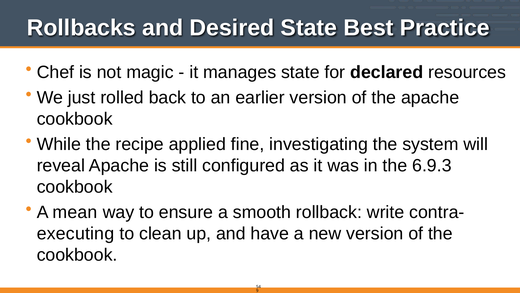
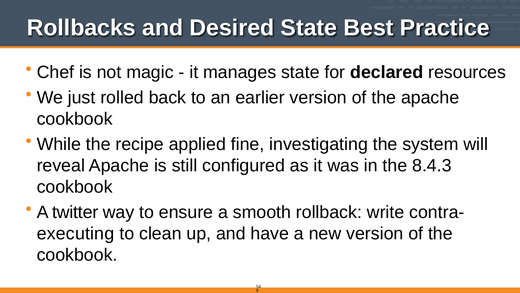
6.9.3: 6.9.3 -> 8.4.3
mean: mean -> twitter
